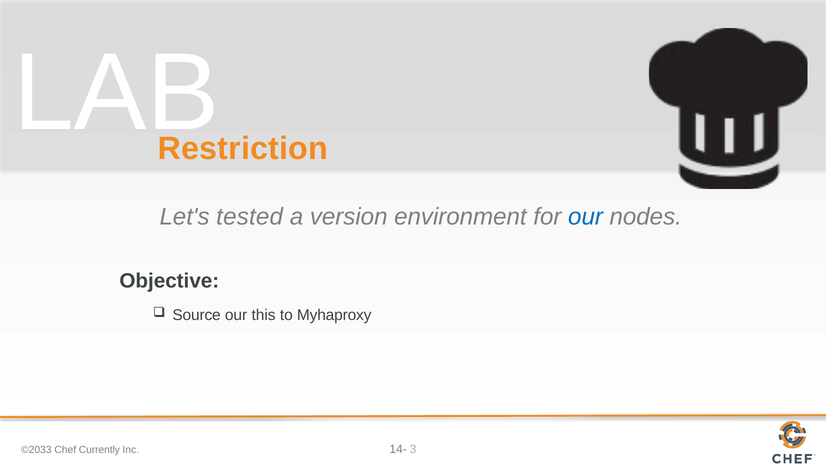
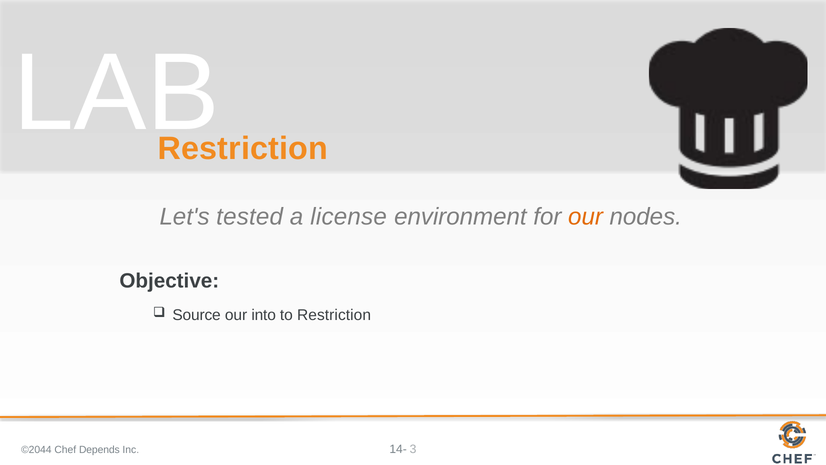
version: version -> license
our at (586, 216) colour: blue -> orange
this: this -> into
to Myhaproxy: Myhaproxy -> Restriction
©2033: ©2033 -> ©2044
Currently: Currently -> Depends
